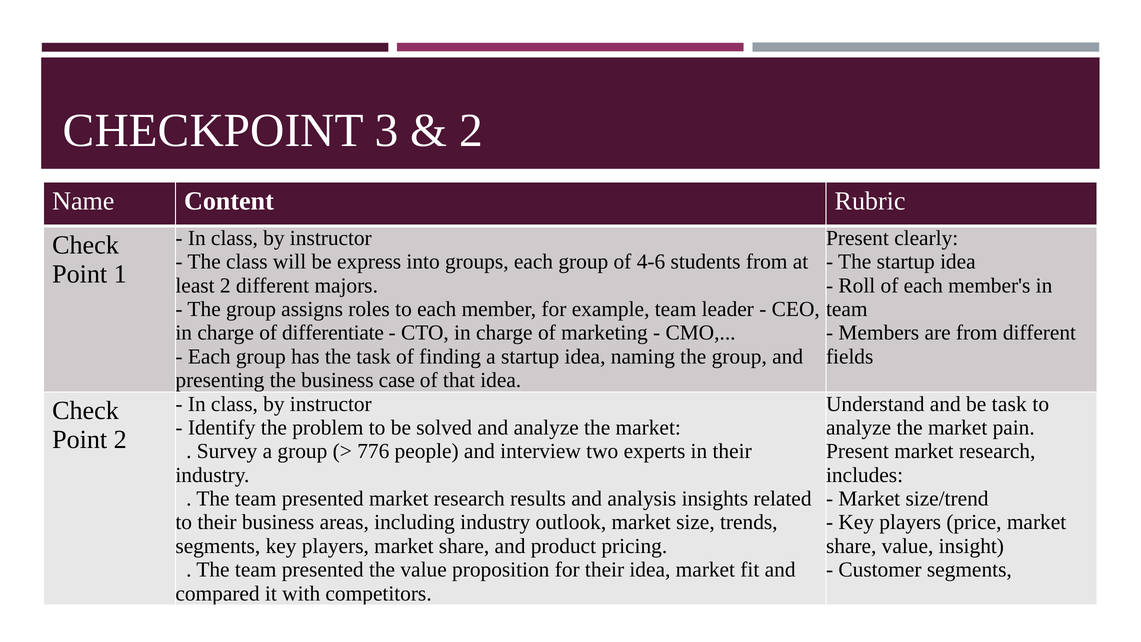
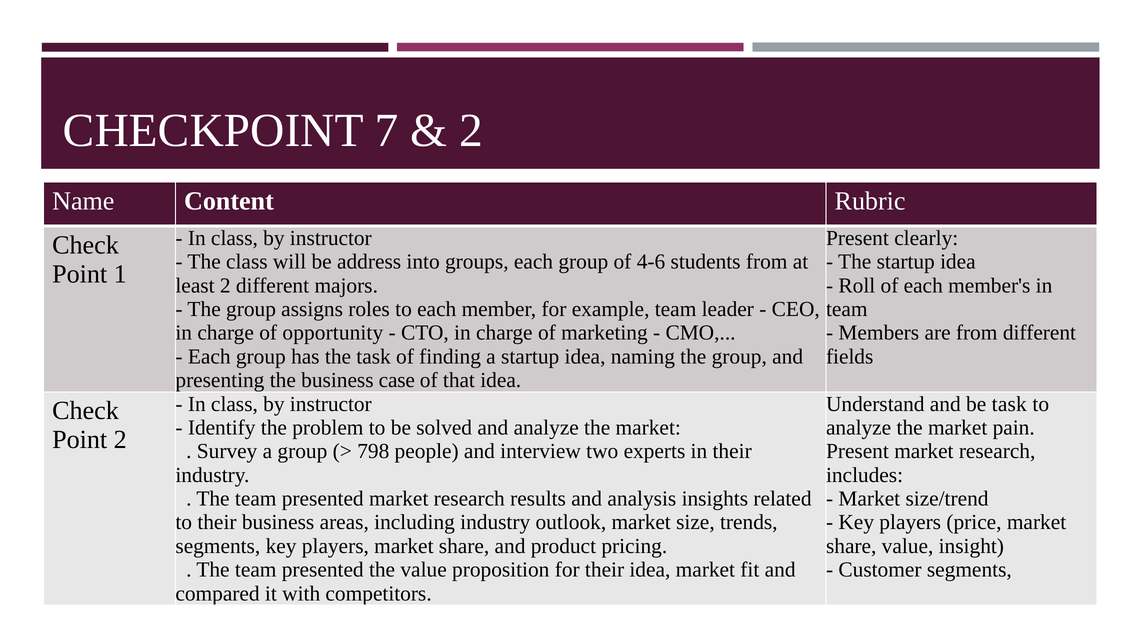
3: 3 -> 7
express: express -> address
differentiate: differentiate -> opportunity
776: 776 -> 798
